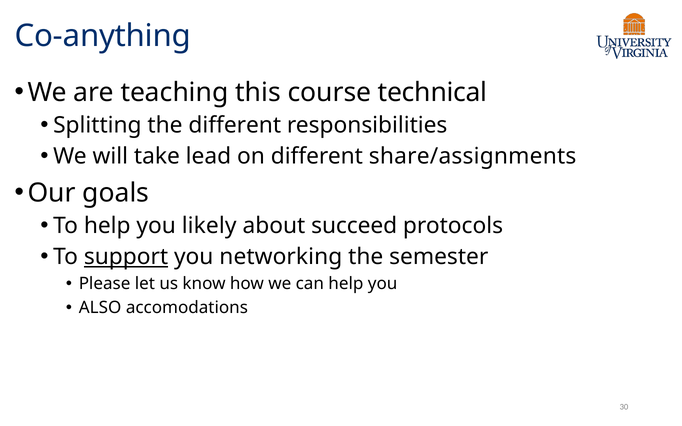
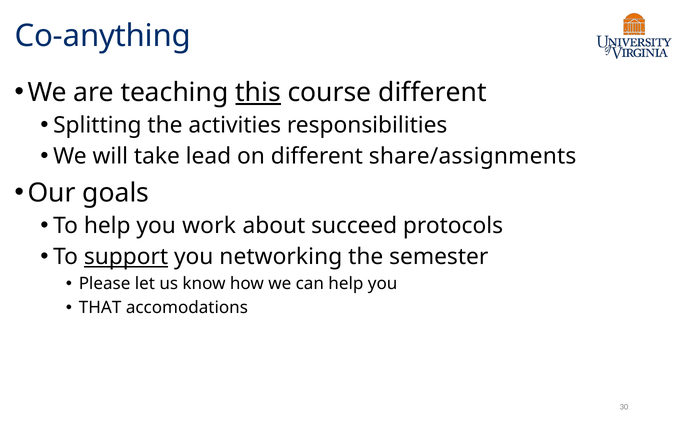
this underline: none -> present
course technical: technical -> different
the different: different -> activities
likely: likely -> work
ALSO: ALSO -> THAT
